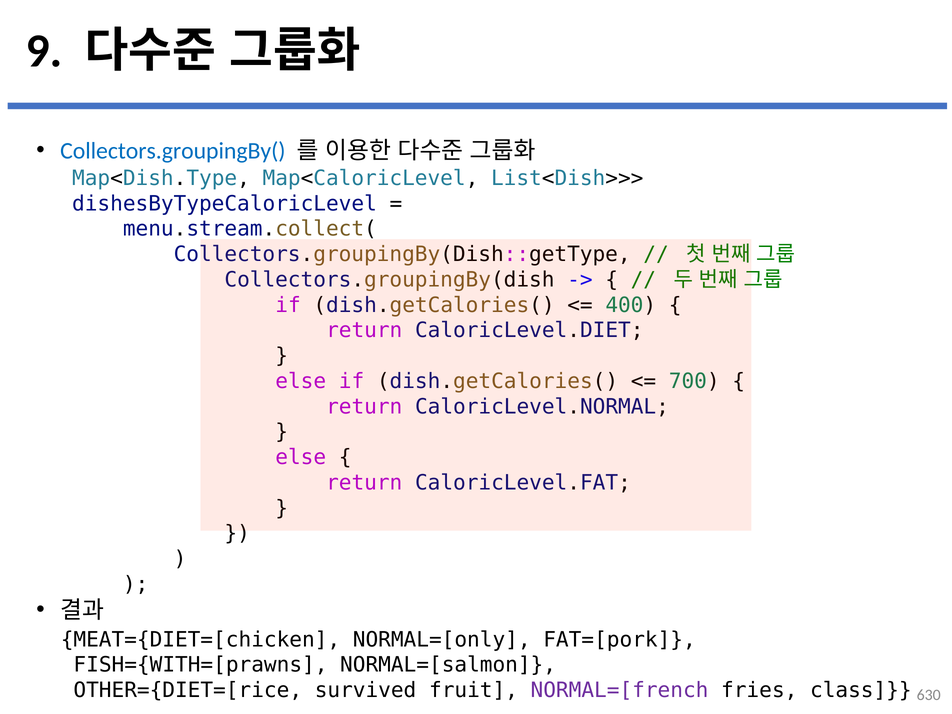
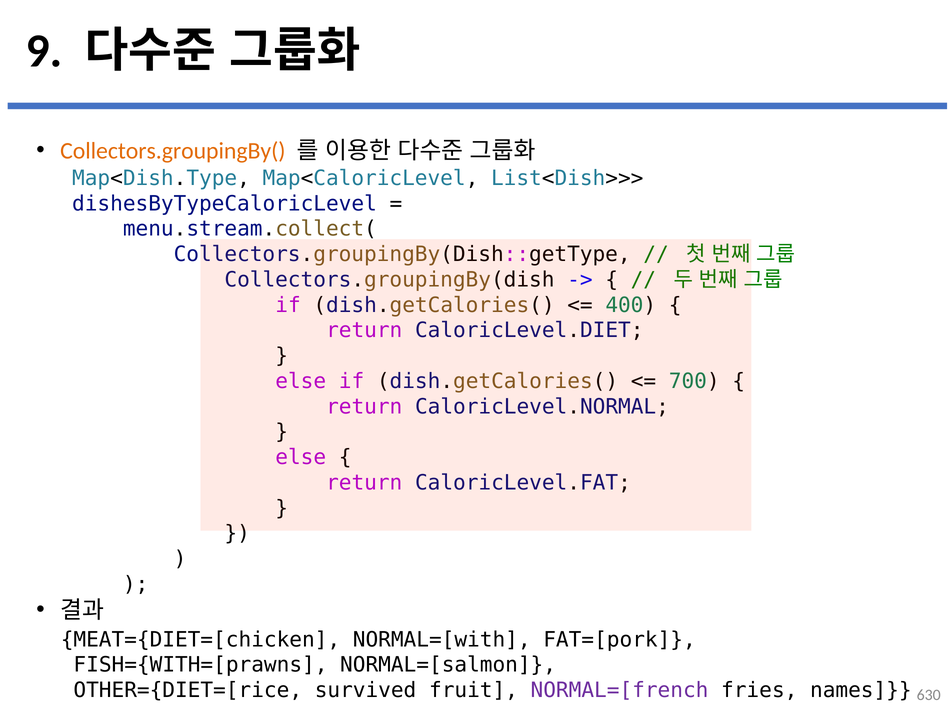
Collectors.groupingBy( colour: blue -> orange
NORMAL=[only: NORMAL=[only -> NORMAL=[with
class: class -> names
